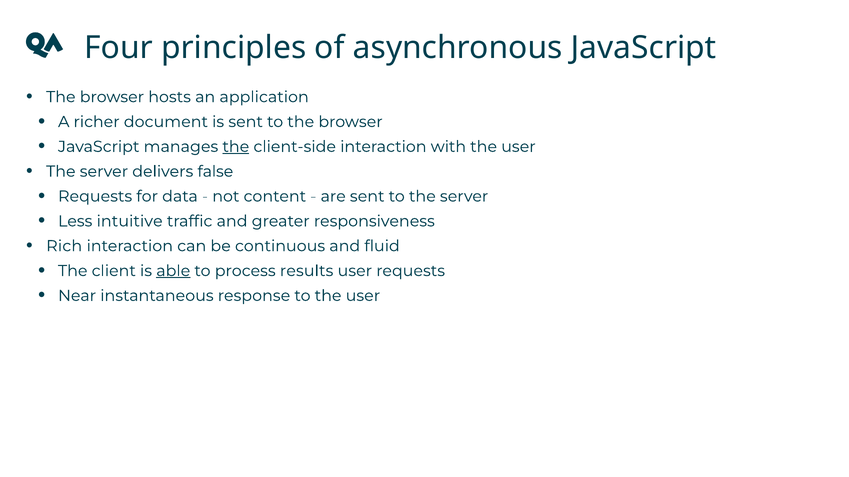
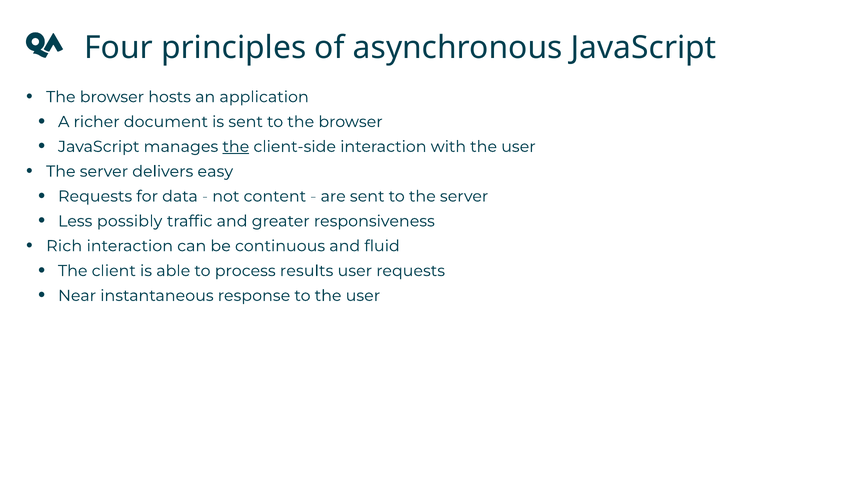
false: false -> easy
intuitive: intuitive -> possibly
able underline: present -> none
